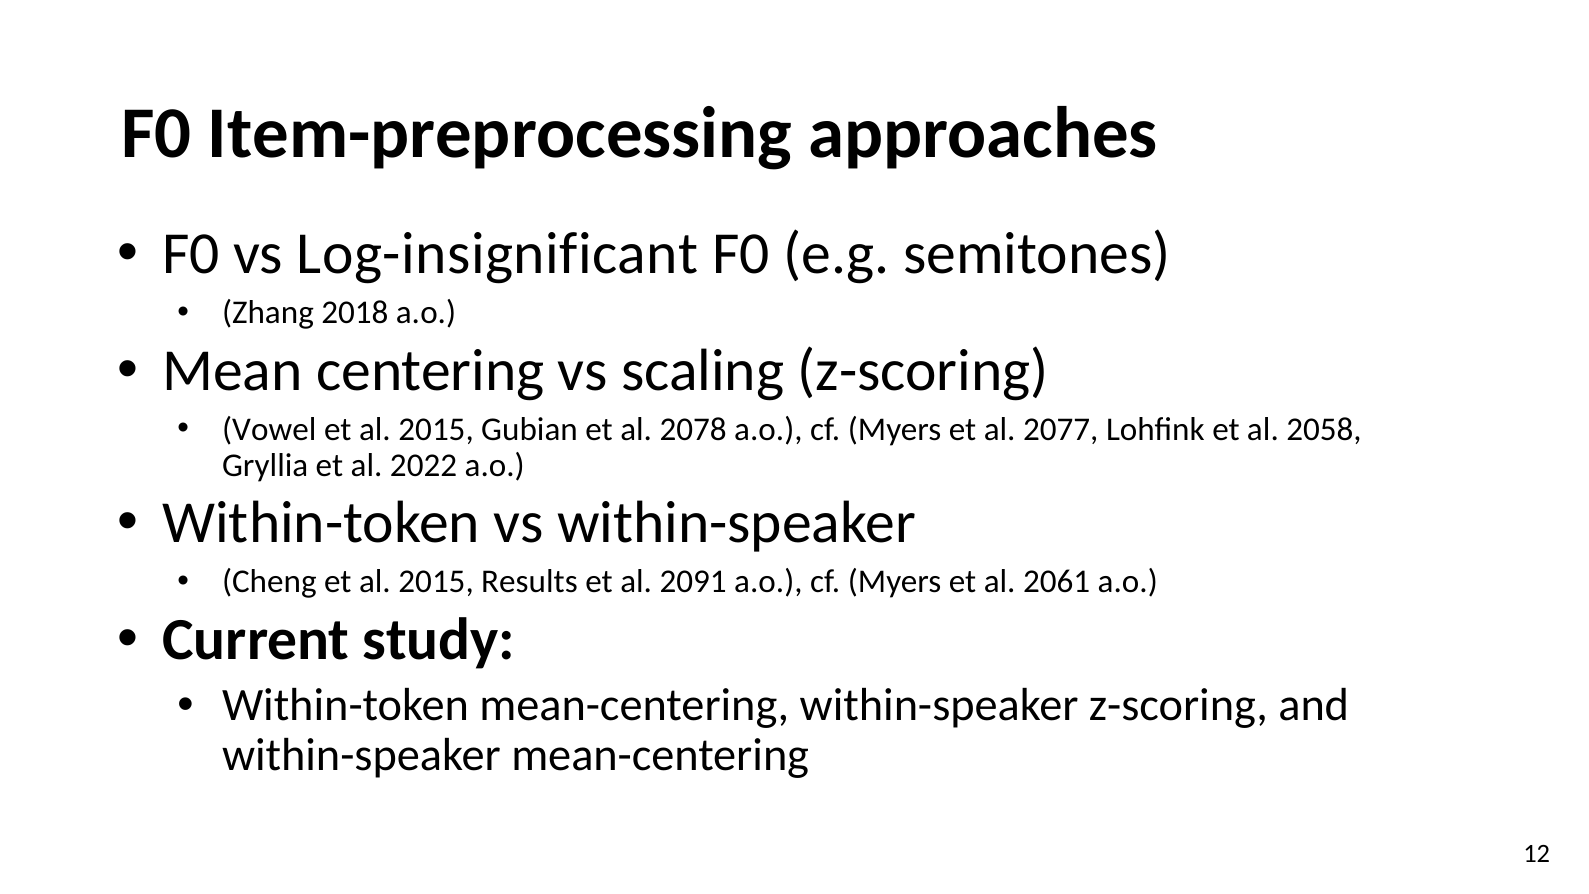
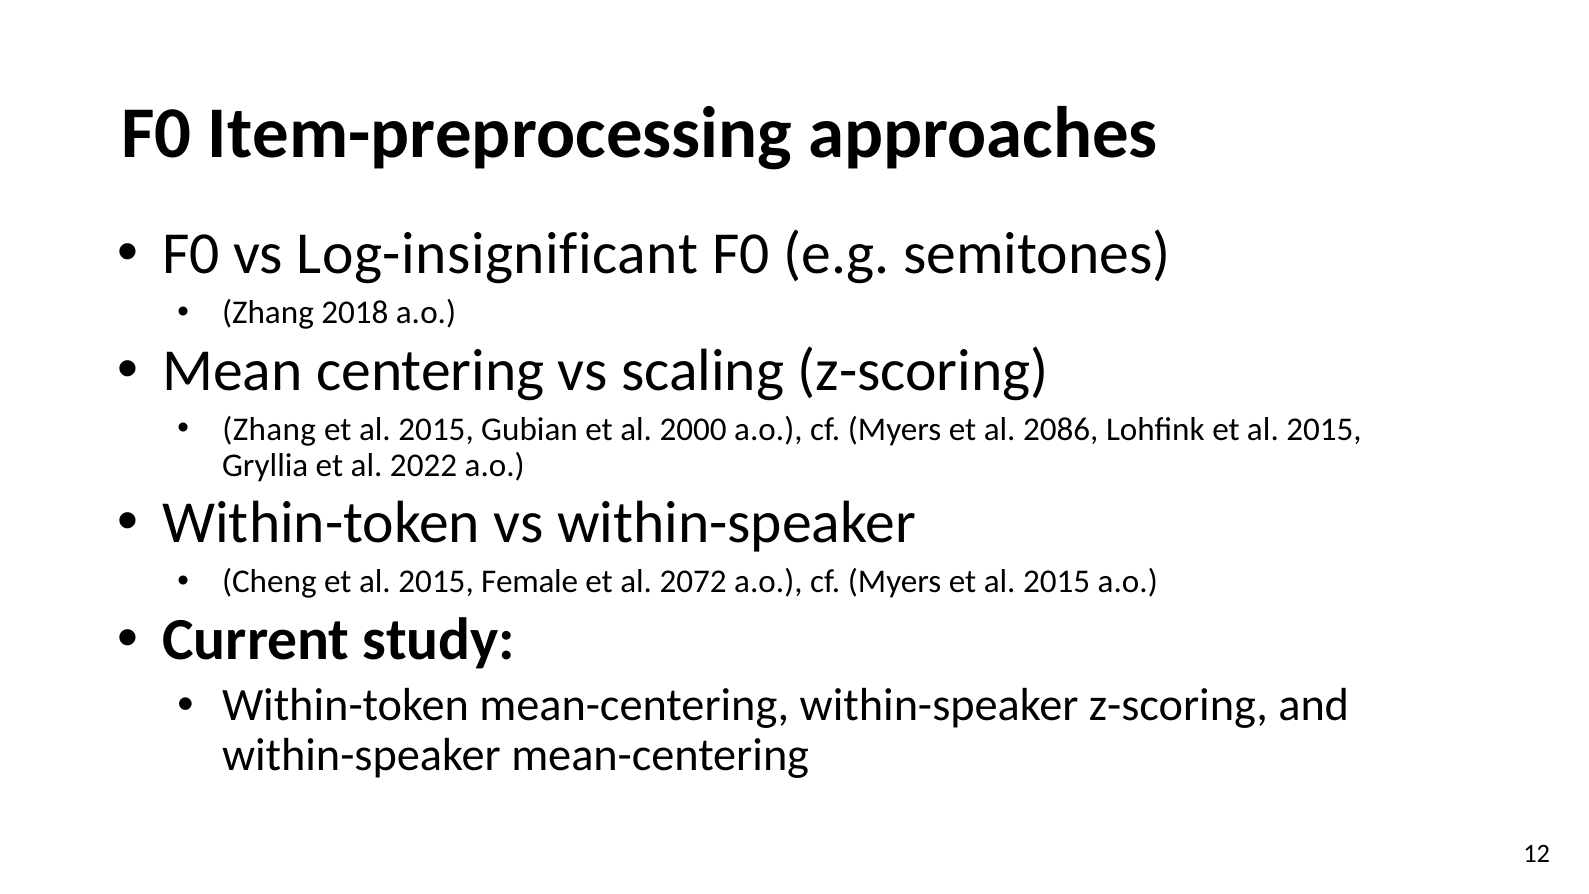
Vowel at (269, 429): Vowel -> Zhang
2078: 2078 -> 2000
2077: 2077 -> 2086
Lohfink et al 2058: 2058 -> 2015
Results: Results -> Female
2091: 2091 -> 2072
Myers et al 2061: 2061 -> 2015
